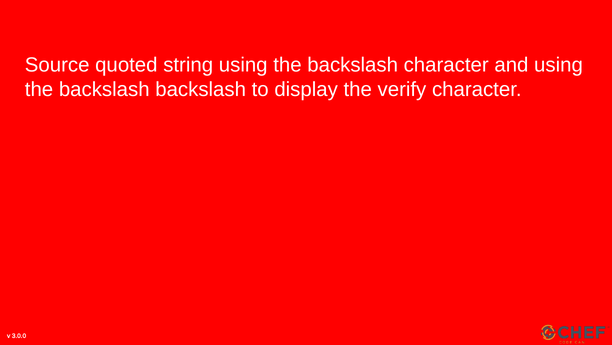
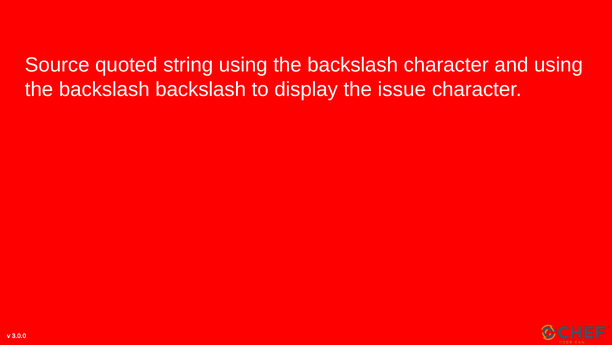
verify: verify -> issue
